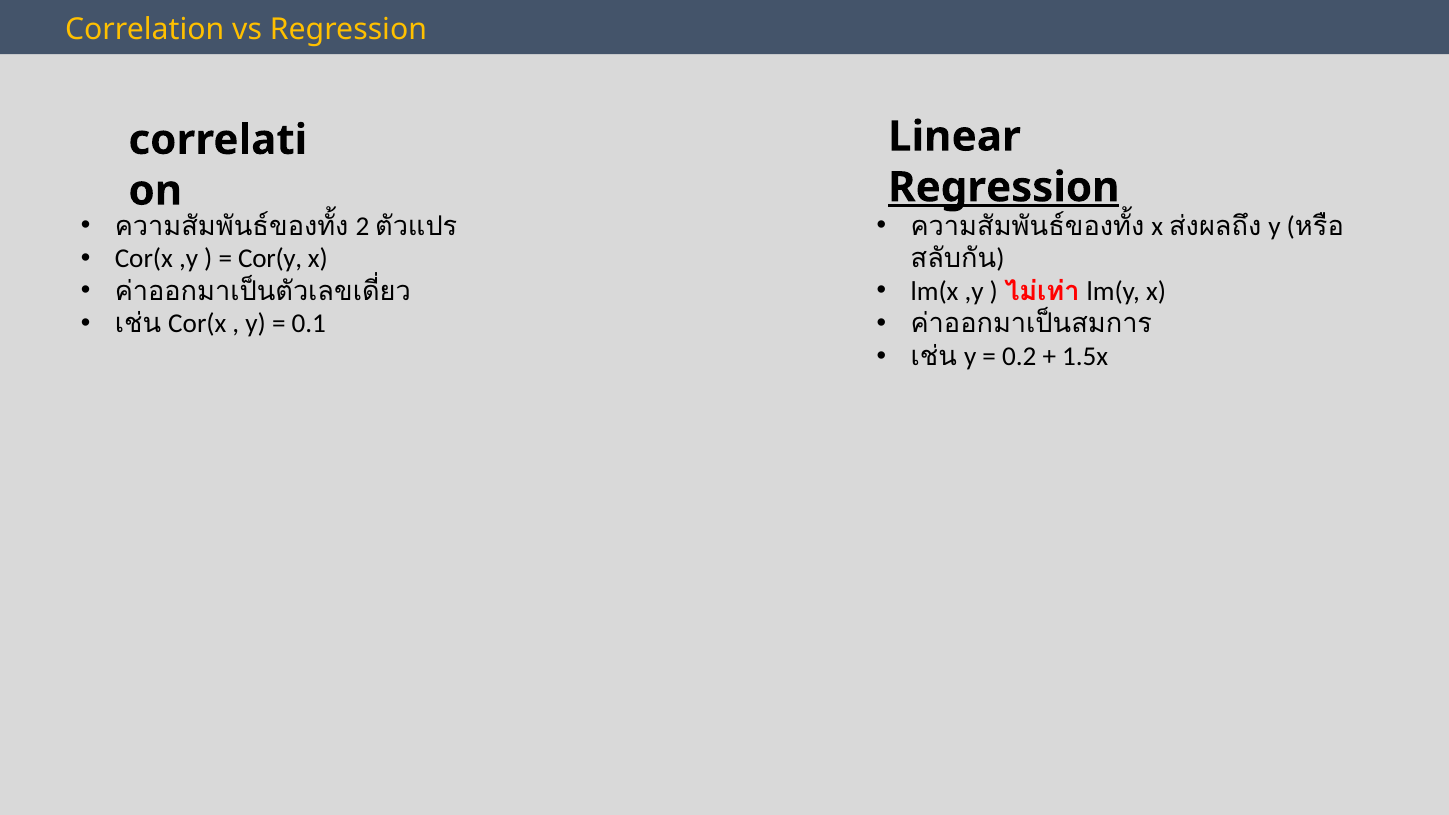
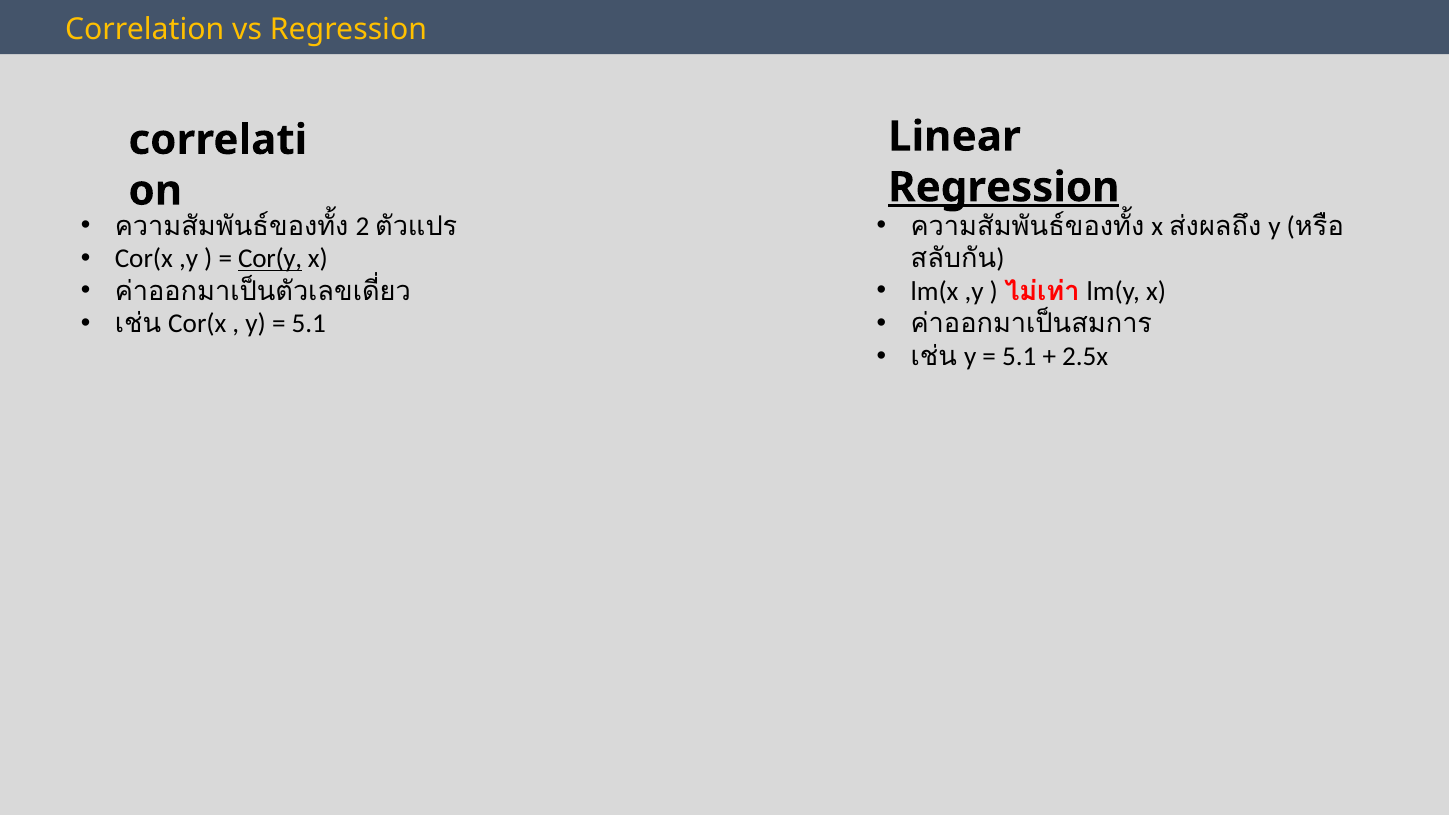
Cor(y underline: none -> present
0.1 at (309, 324): 0.1 -> 5.1
0.2 at (1019, 357): 0.2 -> 5.1
1.5x: 1.5x -> 2.5x
